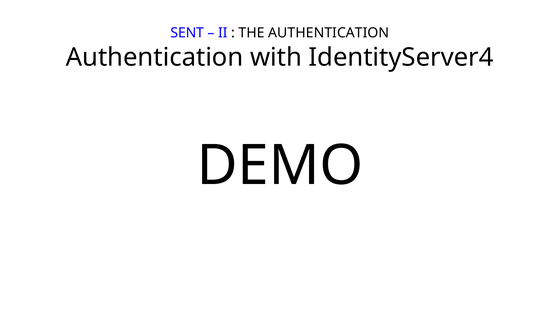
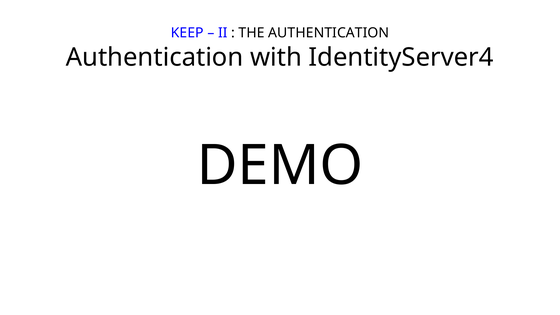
SENT: SENT -> KEEP
